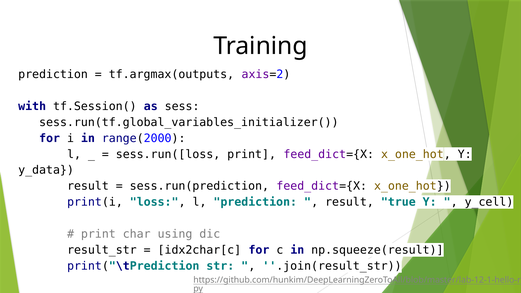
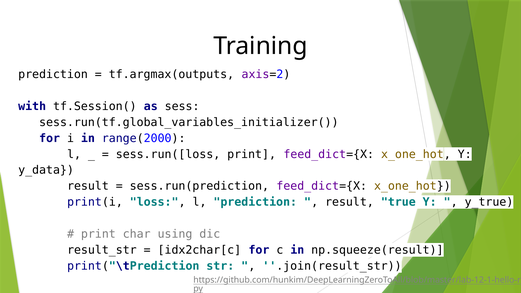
y_cell: y_cell -> y_true
